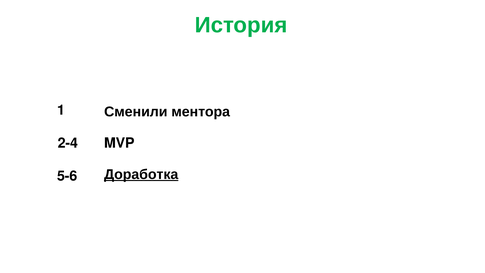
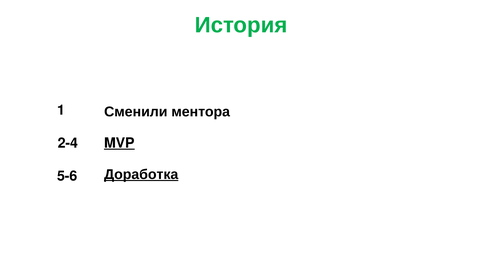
MVP underline: none -> present
